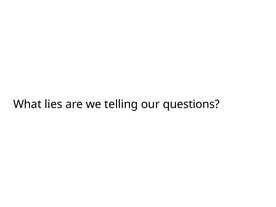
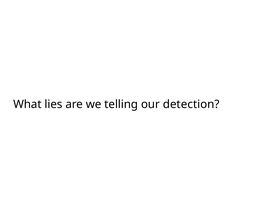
questions: questions -> detection
